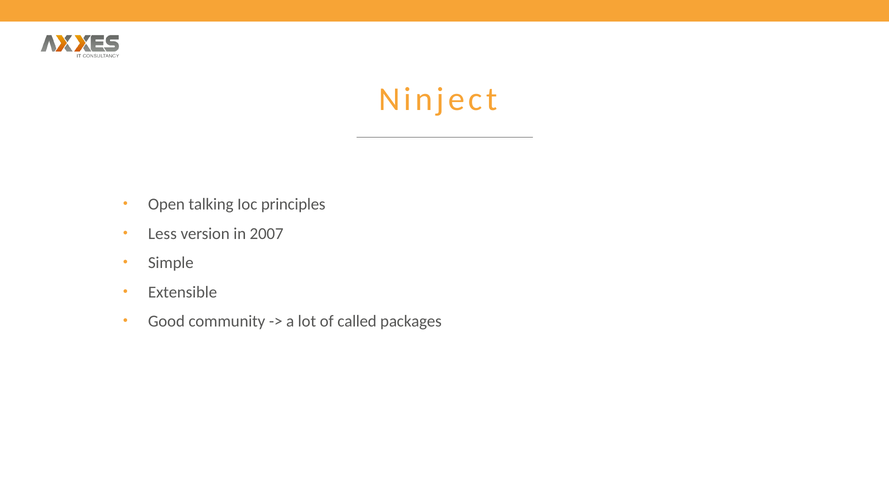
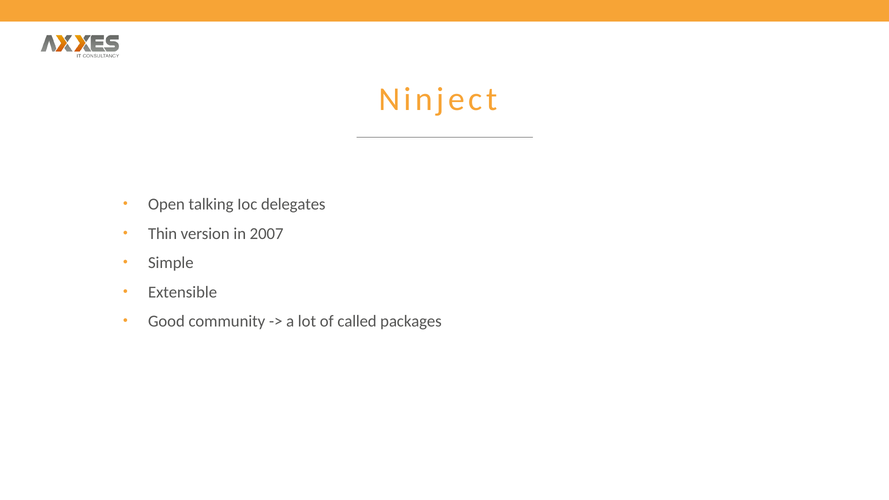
principles: principles -> delegates
Less: Less -> Thin
